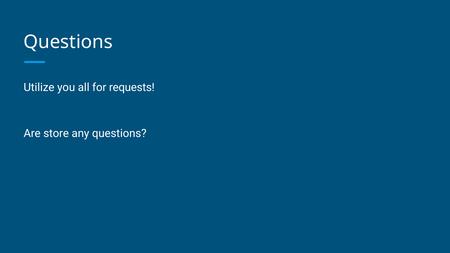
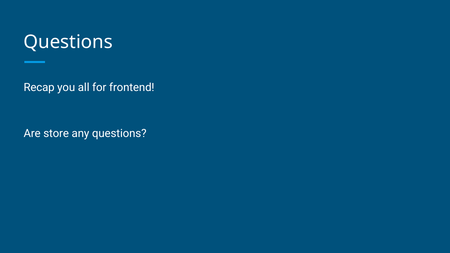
Utilize: Utilize -> Recap
requests: requests -> frontend
